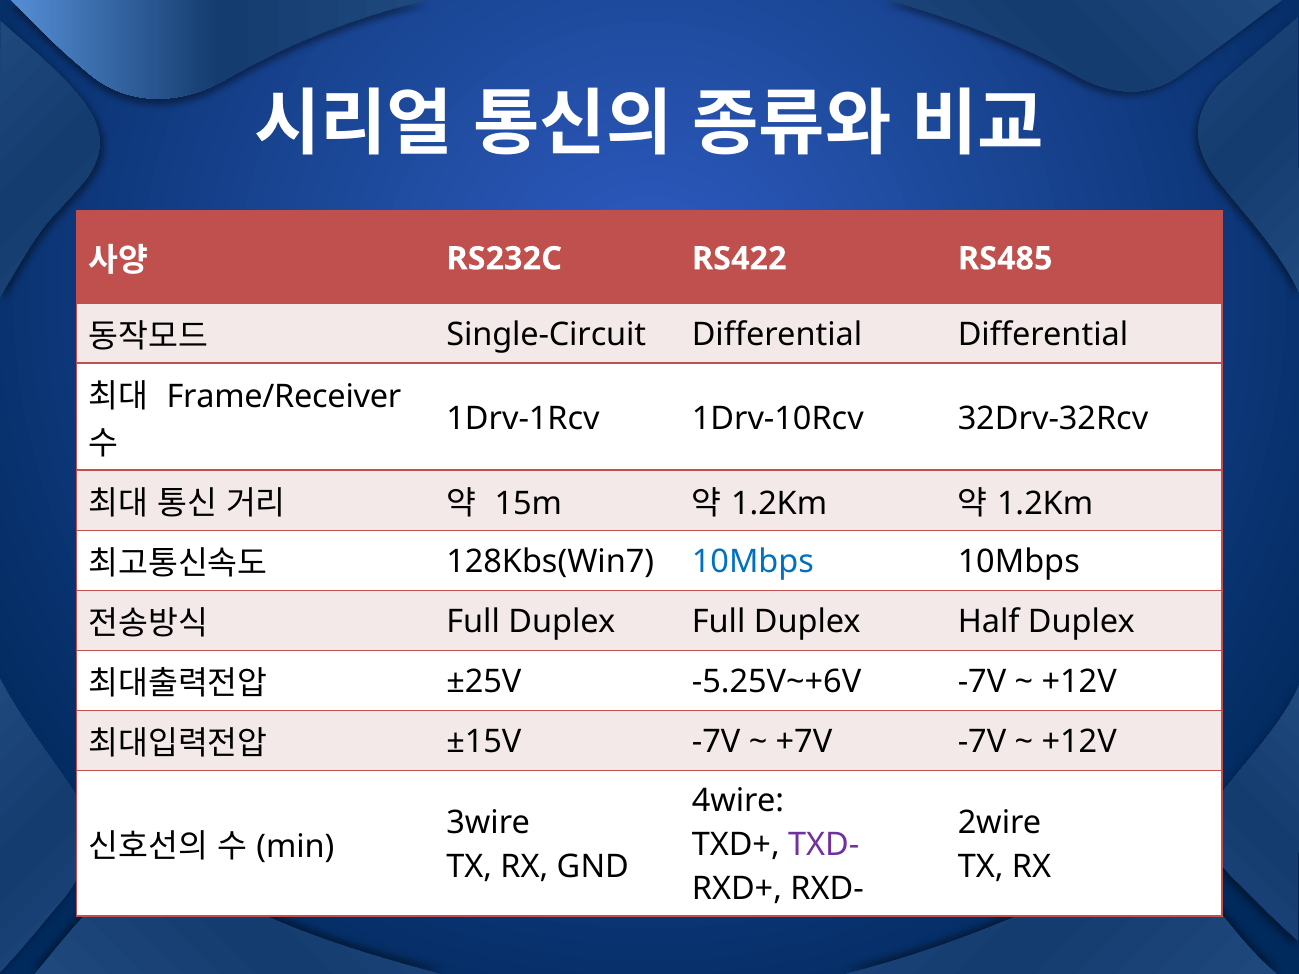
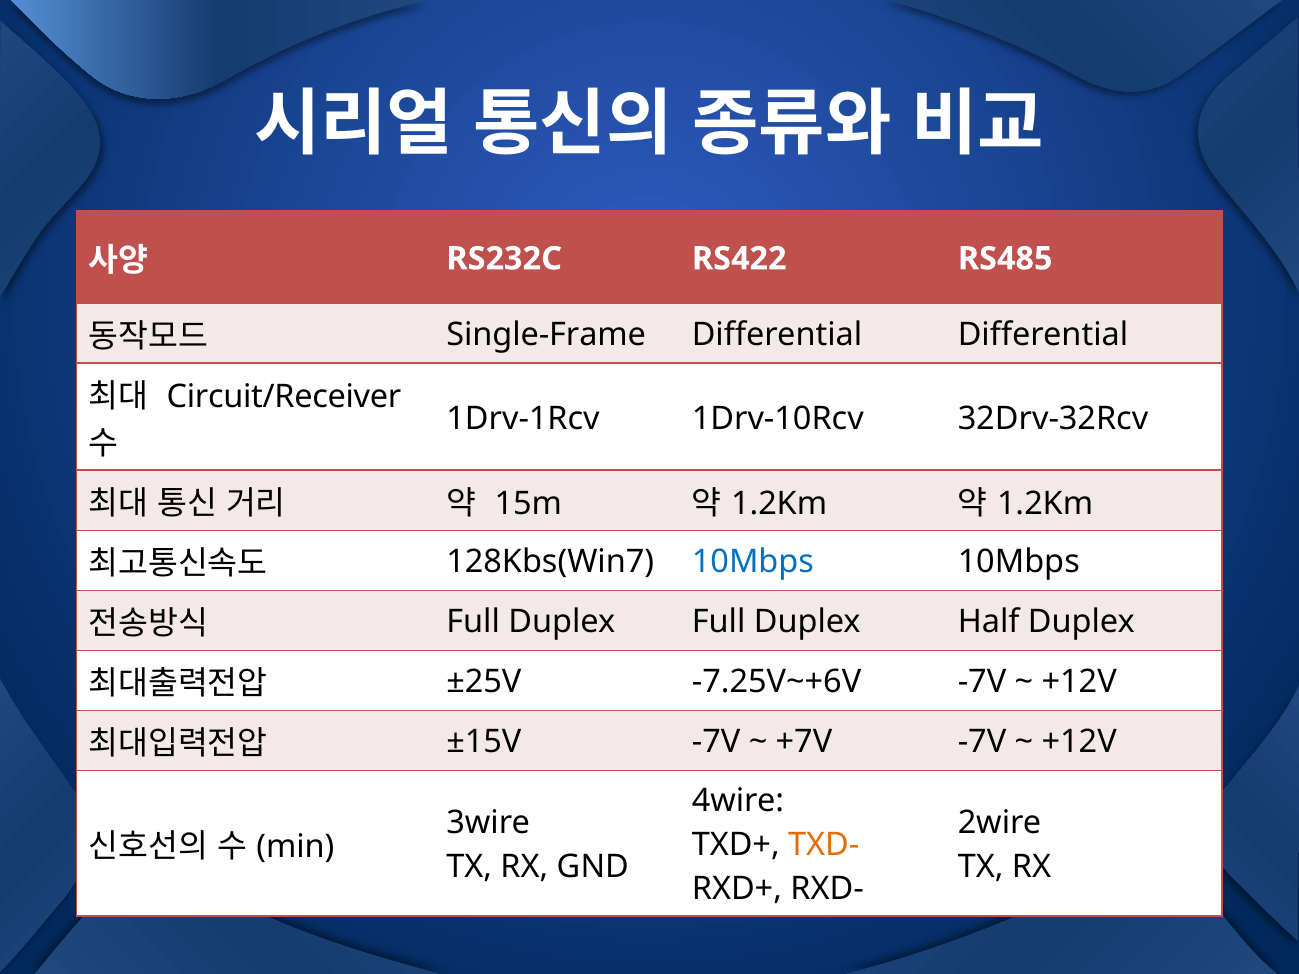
Single-Circuit: Single-Circuit -> Single-Frame
Frame/Receiver: Frame/Receiver -> Circuit/Receiver
-5.25V~+6V: -5.25V~+6V -> -7.25V~+6V
TXD- colour: purple -> orange
